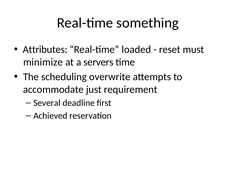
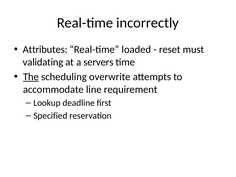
something: something -> incorrectly
minimize: minimize -> validating
The underline: none -> present
just: just -> line
Several: Several -> Lookup
Achieved: Achieved -> Specified
